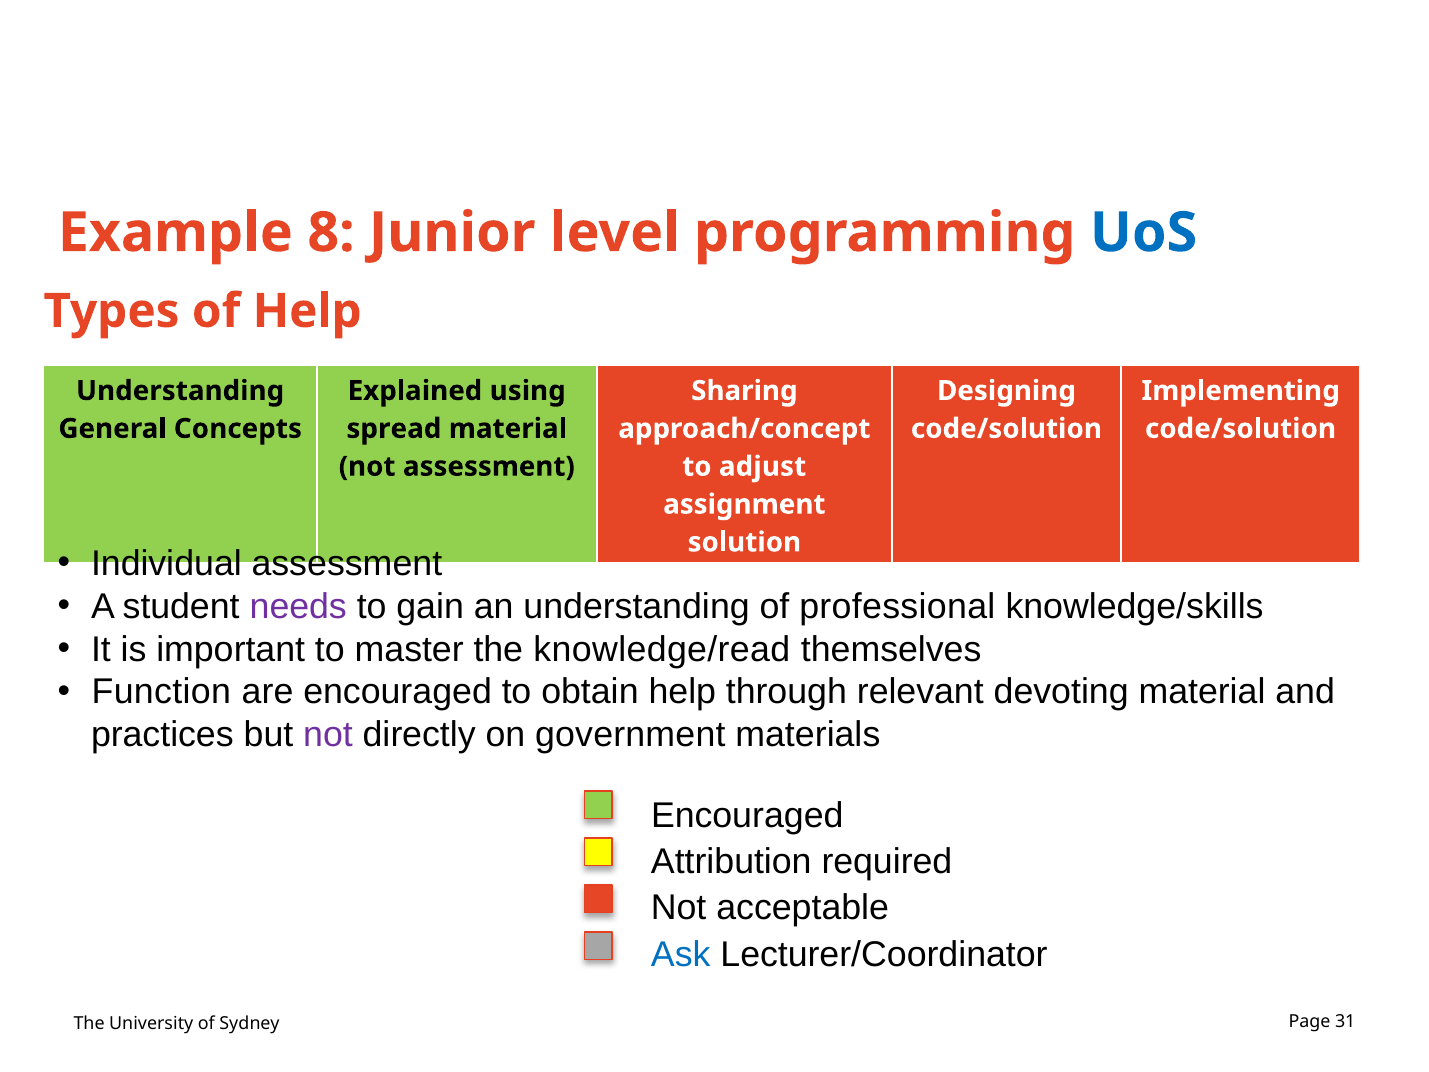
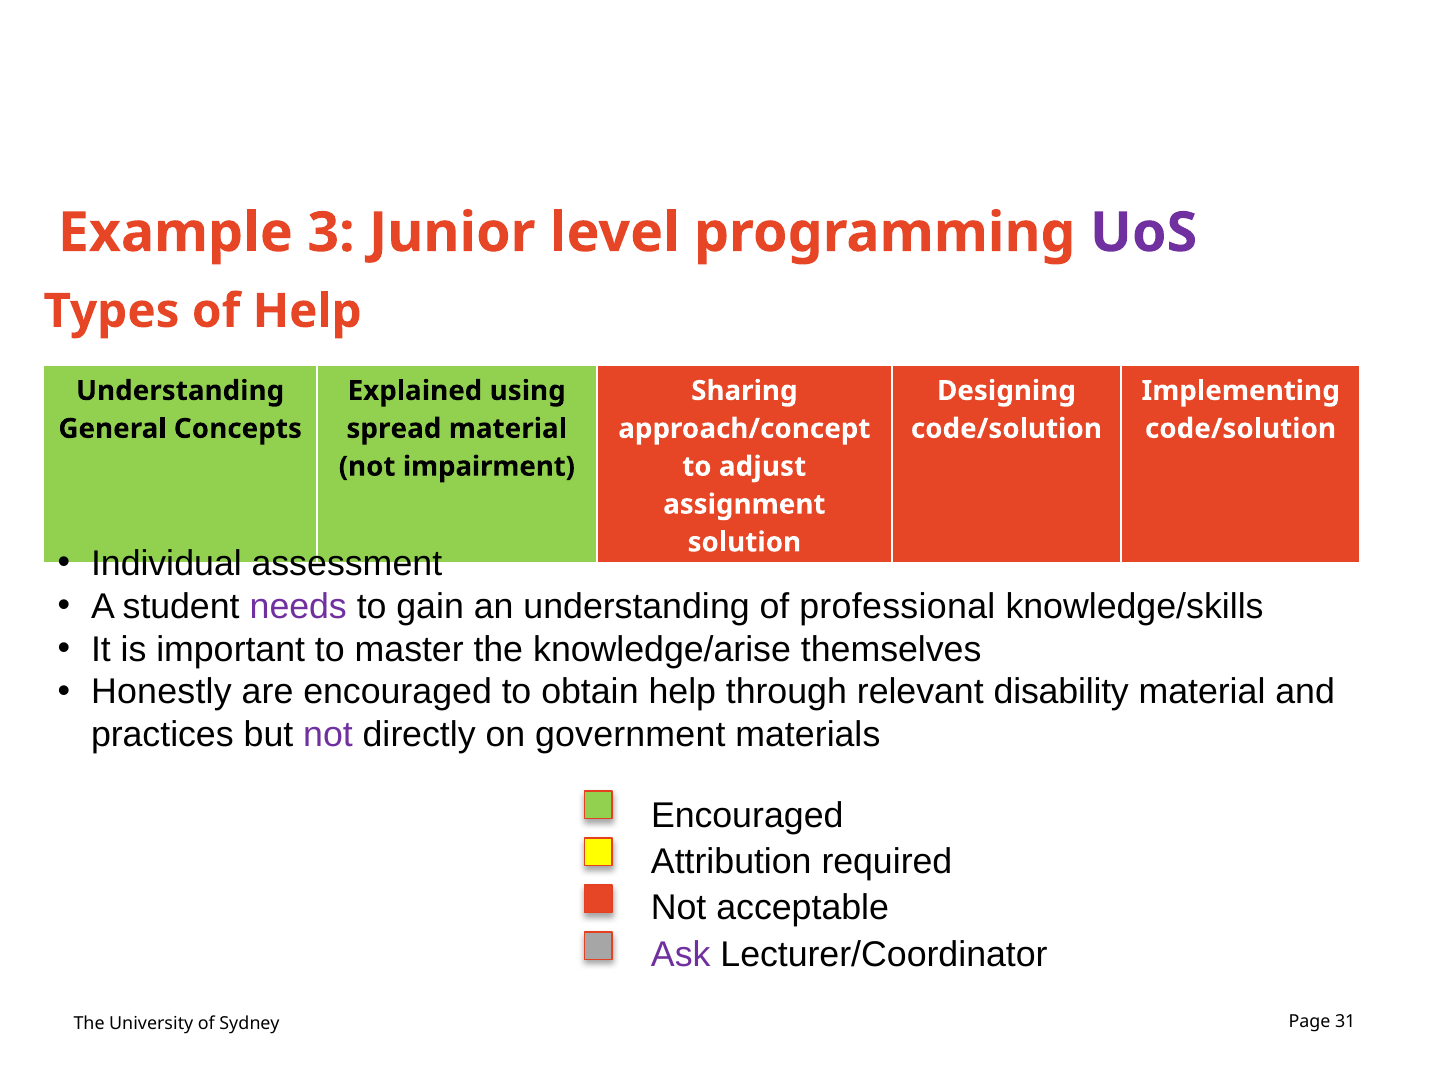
8: 8 -> 3
UoS colour: blue -> purple
not assessment: assessment -> impairment
knowledge/read: knowledge/read -> knowledge/arise
Function: Function -> Honestly
devoting: devoting -> disability
Ask colour: blue -> purple
